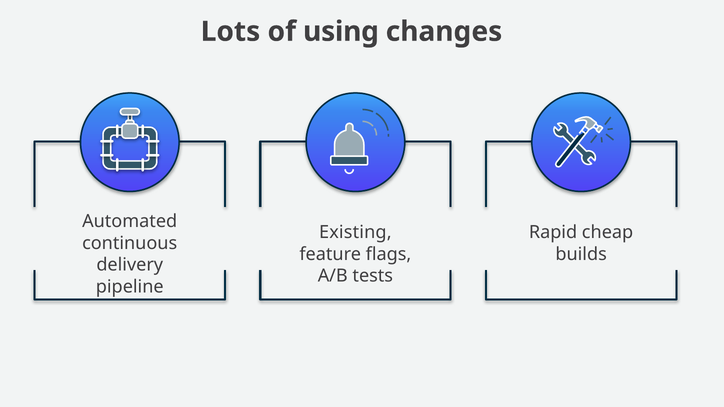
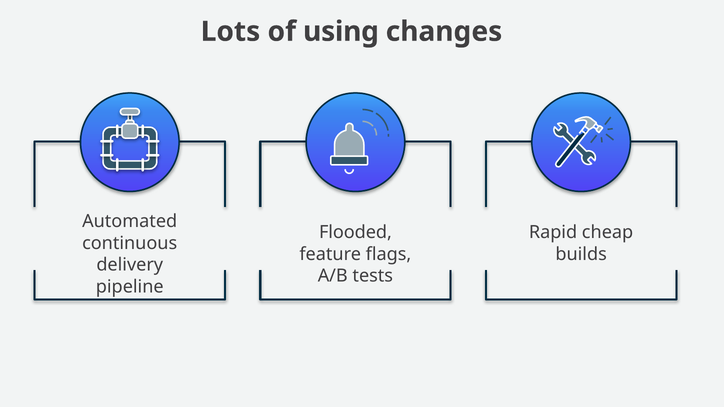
Existing: Existing -> Flooded
